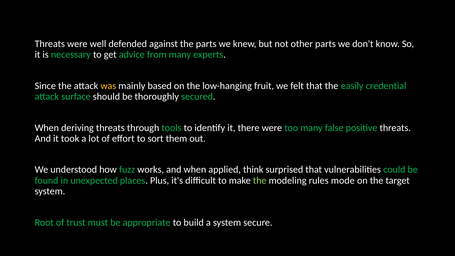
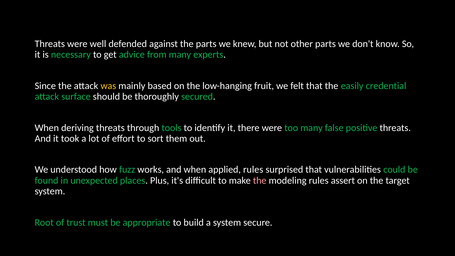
applied think: think -> rules
the at (260, 180) colour: light green -> pink
mode: mode -> assert
